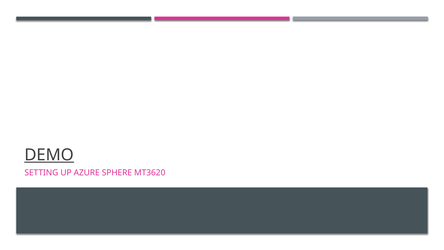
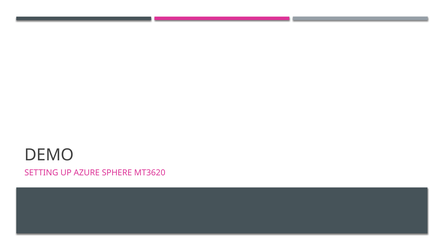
DEMO underline: present -> none
